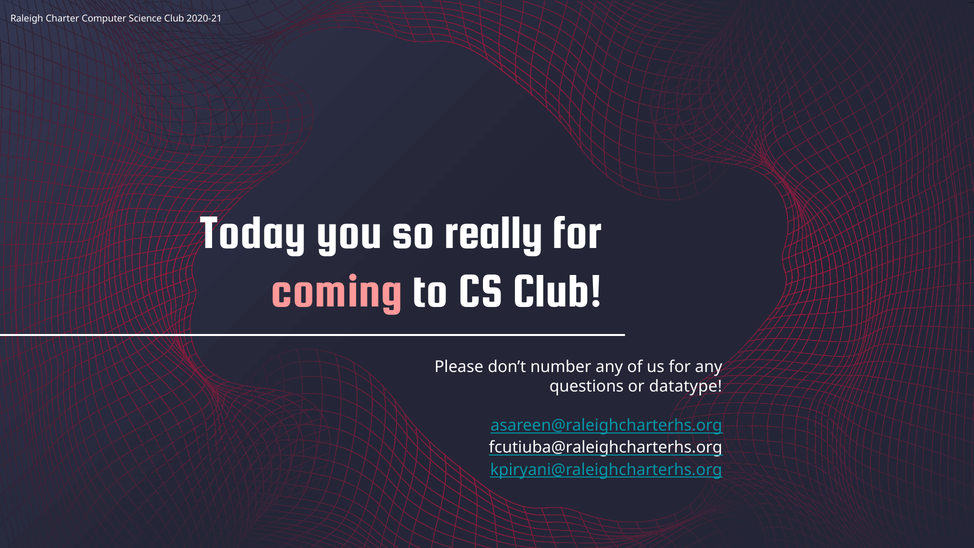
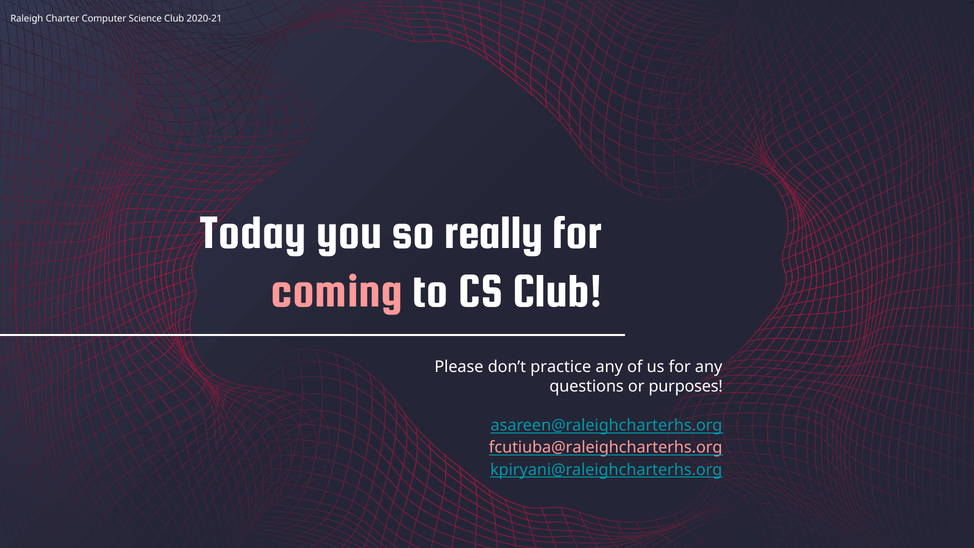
number: number -> practice
datatype: datatype -> purposes
fcutiuba@raleighcharterhs.org colour: white -> pink
